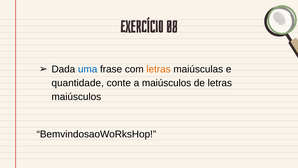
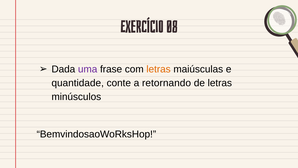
uma colour: blue -> purple
a maiúsculos: maiúsculos -> retornando
maiúsculos at (76, 97): maiúsculos -> minúsculos
